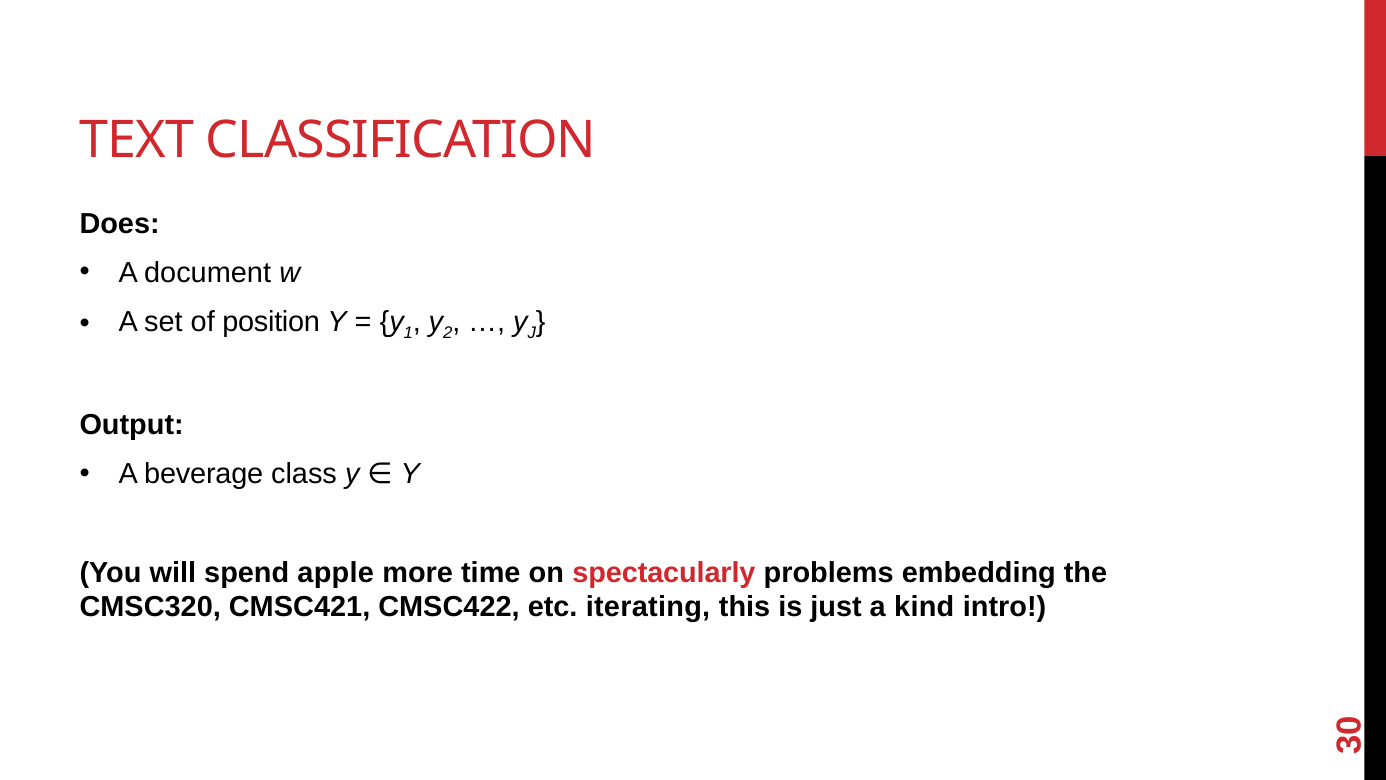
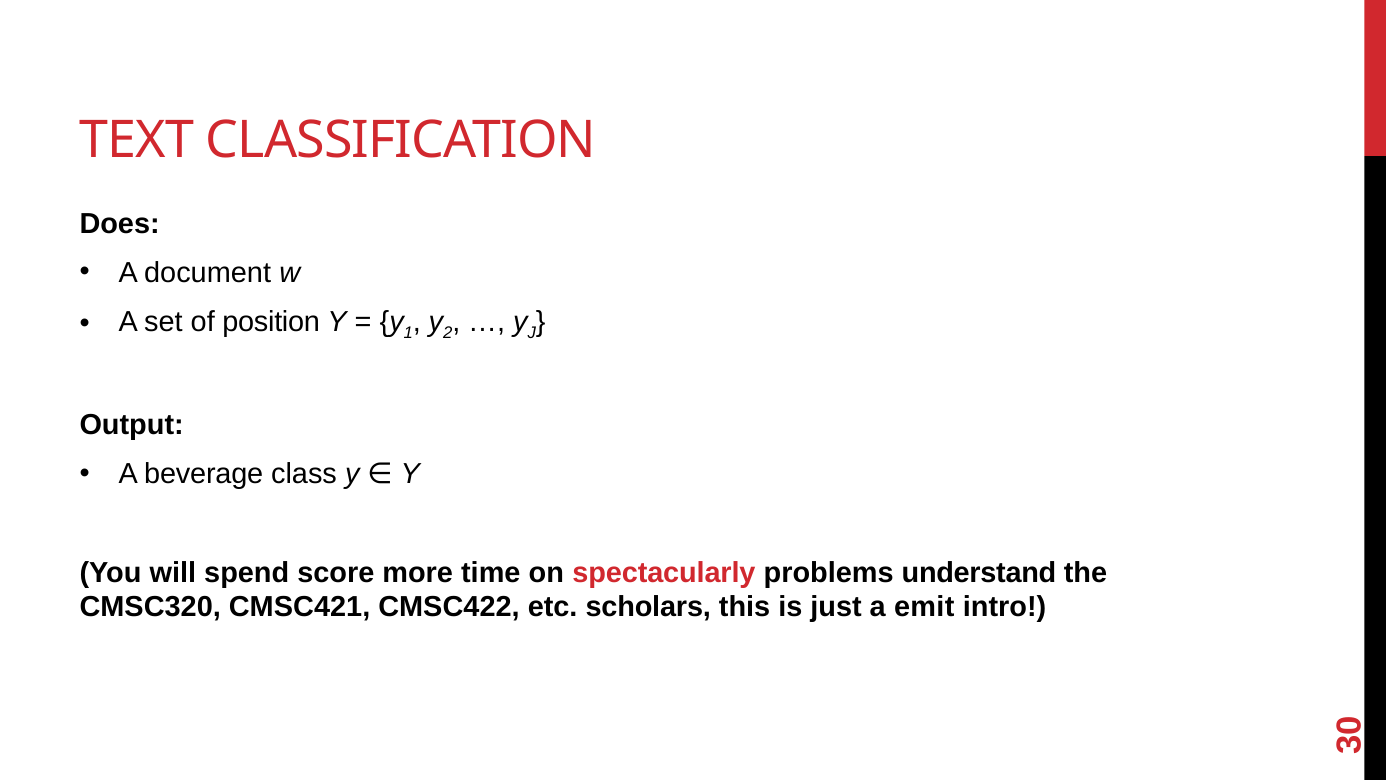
apple: apple -> score
embedding: embedding -> understand
iterating: iterating -> scholars
kind: kind -> emit
